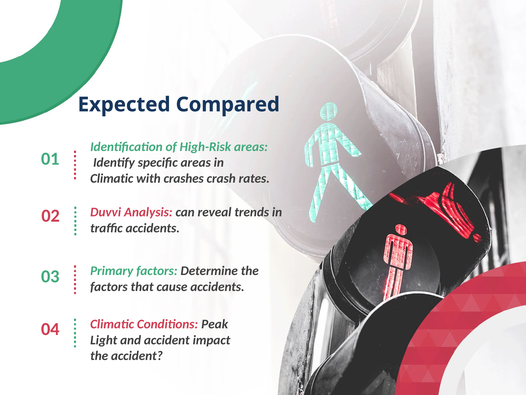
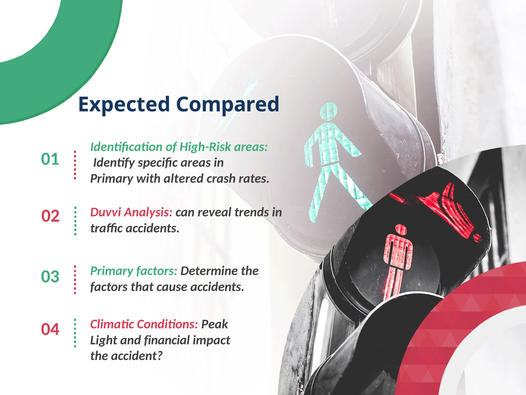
Climatic at (112, 178): Climatic -> Primary
crashes: crashes -> altered
and accident: accident -> financial
